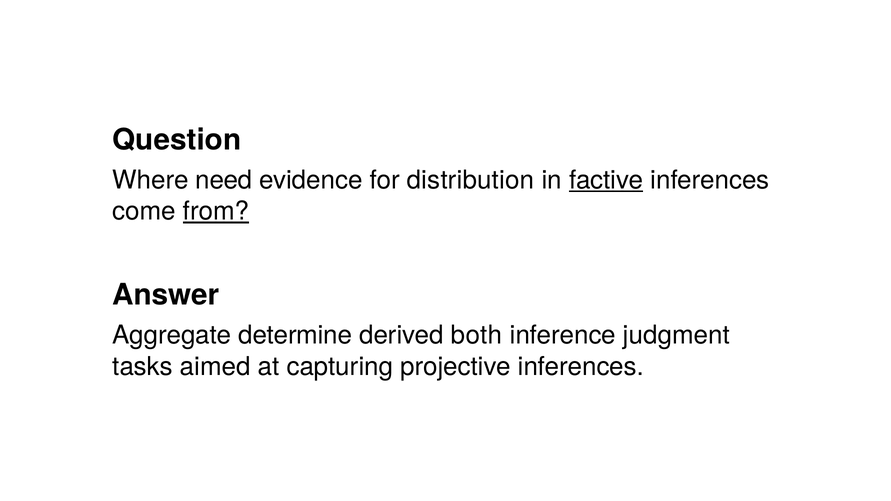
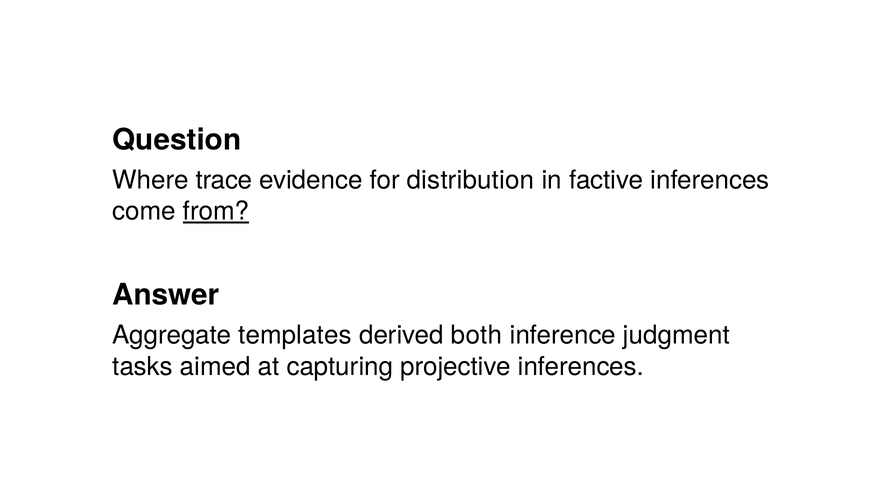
need: need -> trace
factive underline: present -> none
determine: determine -> templates
